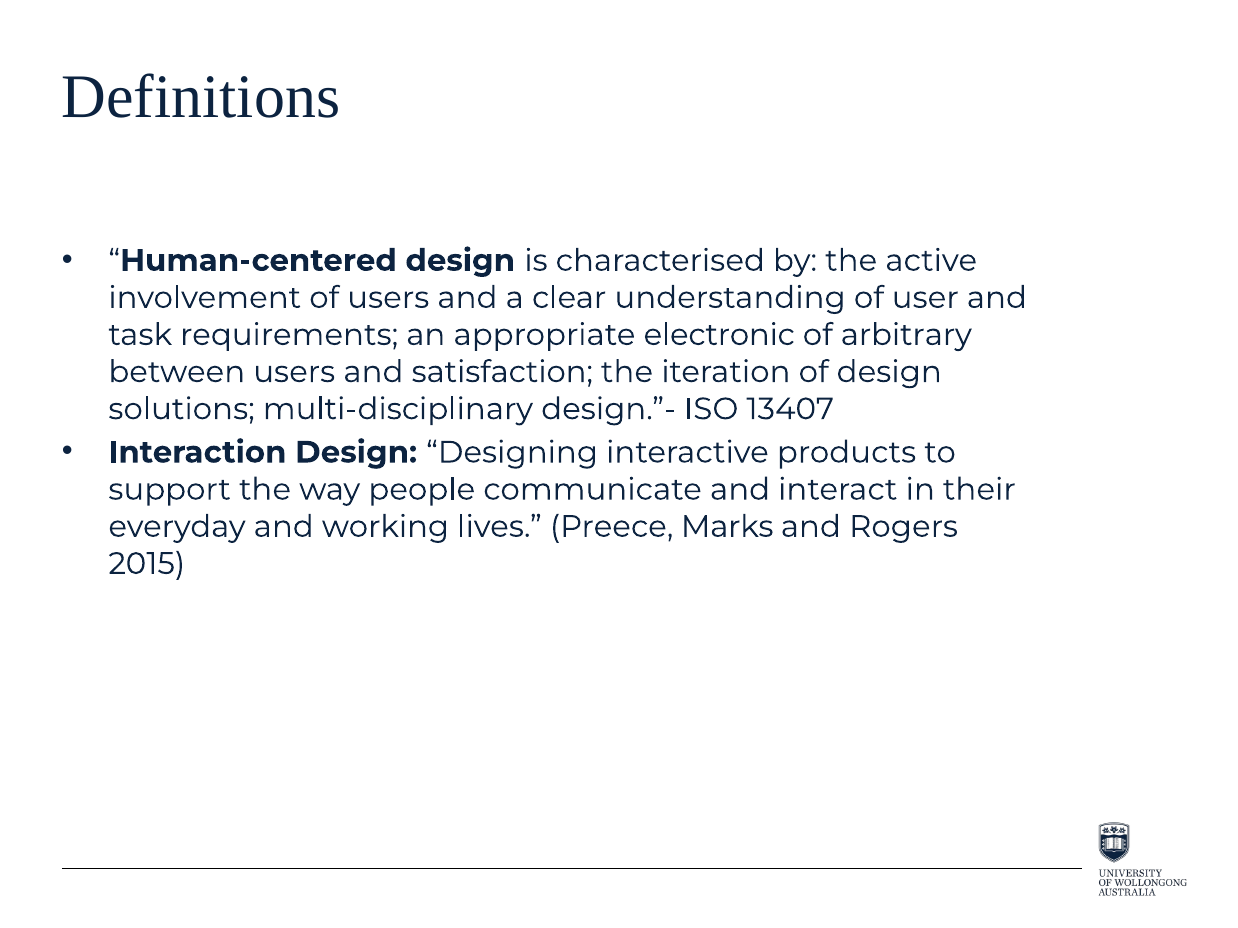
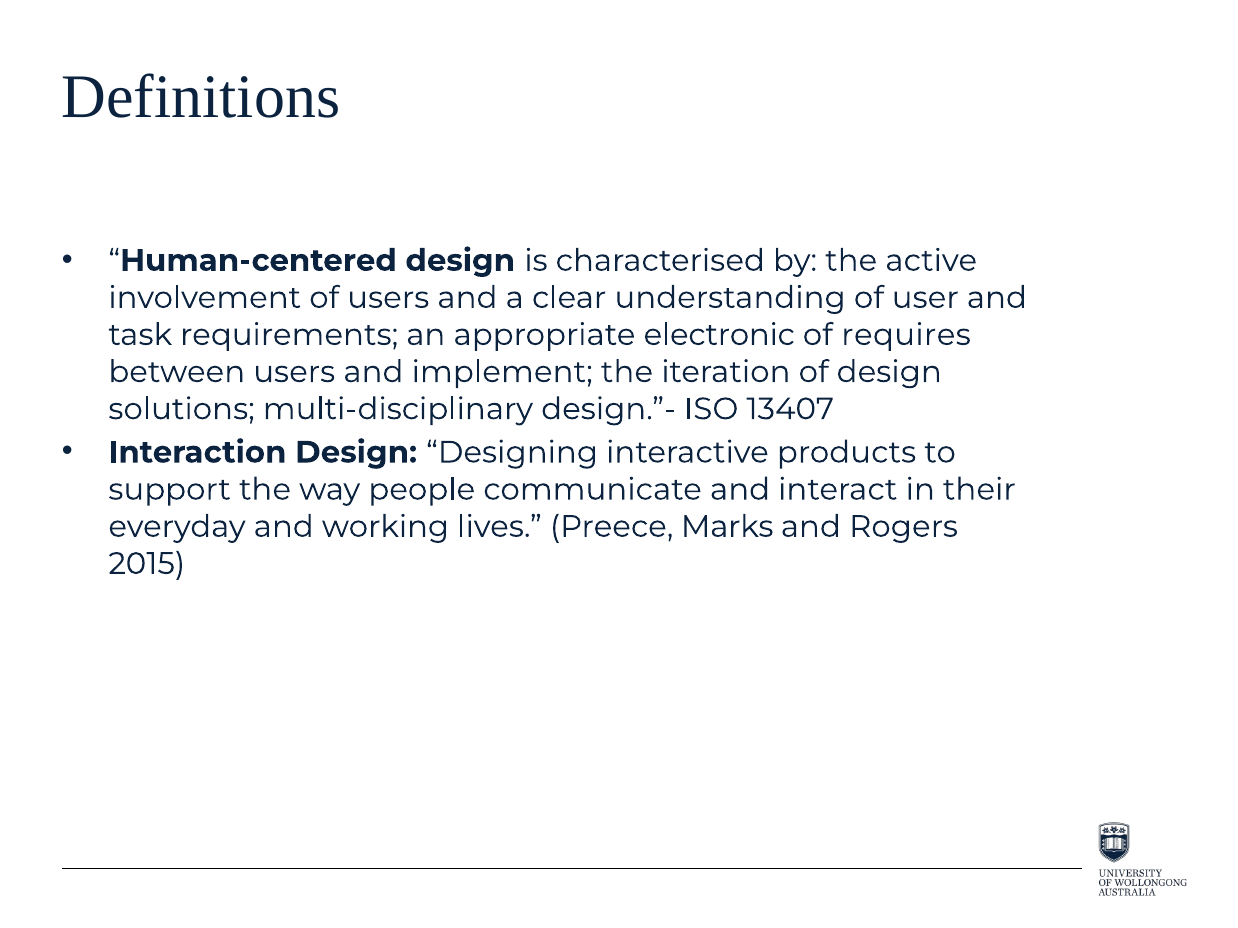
arbitrary: arbitrary -> requires
satisfaction: satisfaction -> implement
